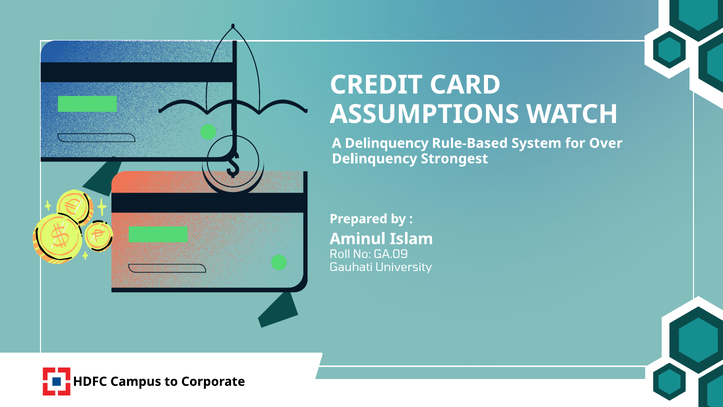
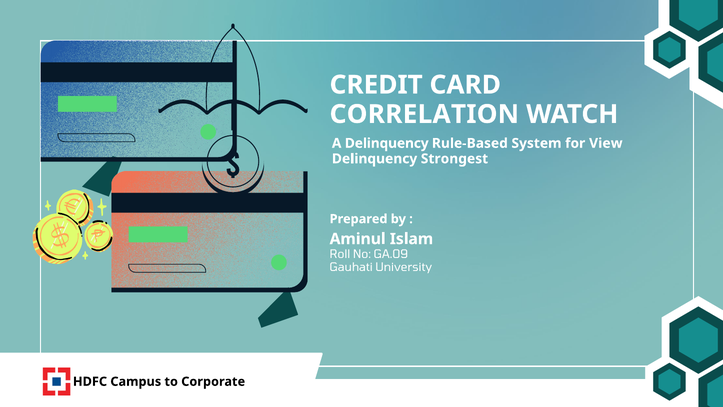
ASSUMPTIONS: ASSUMPTIONS -> CORRELATION
Over: Over -> View
